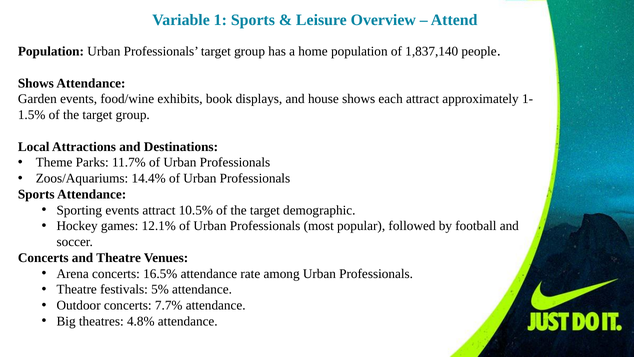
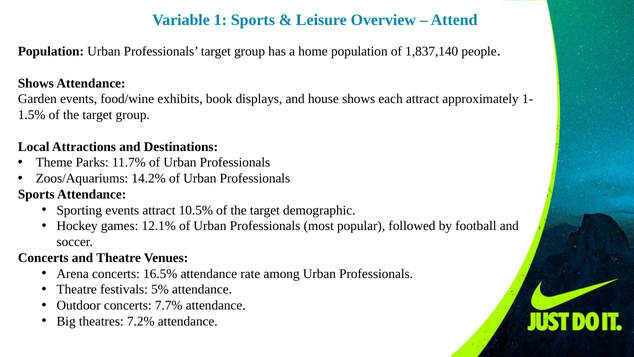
14.4%: 14.4% -> 14.2%
4.8%: 4.8% -> 7.2%
